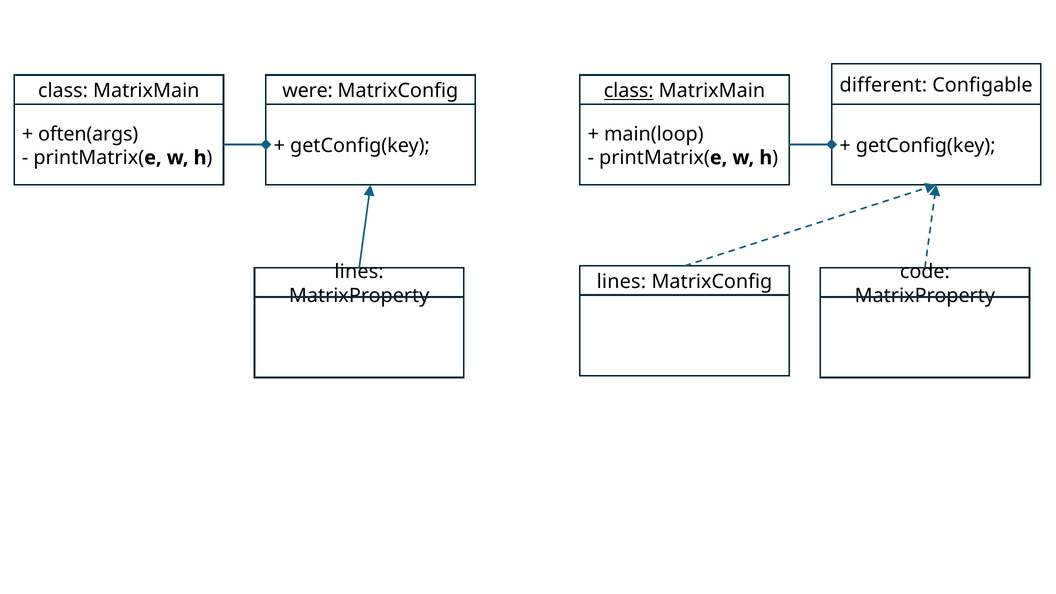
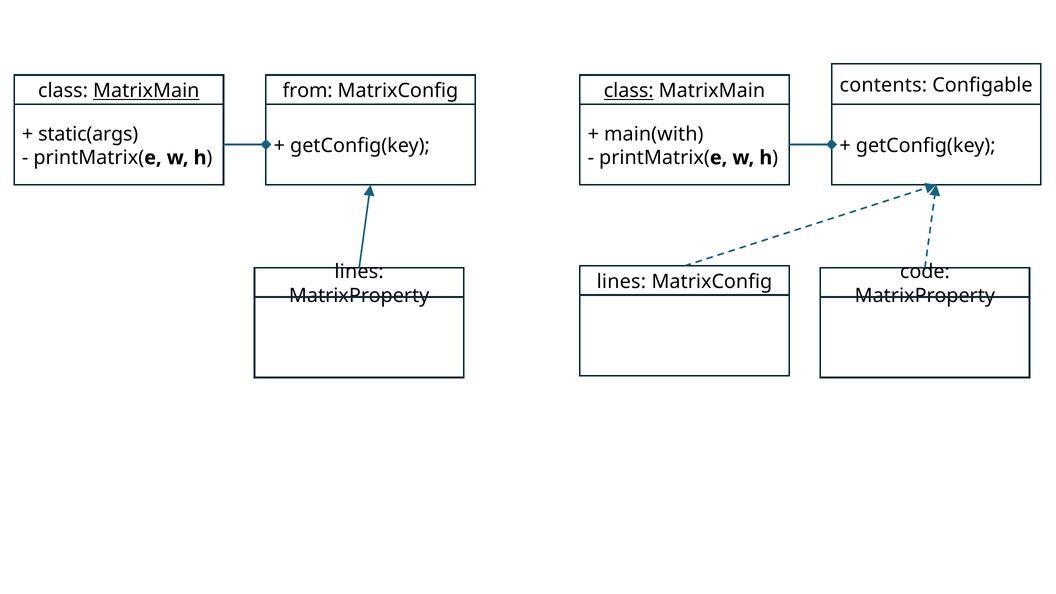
different: different -> contents
MatrixMain at (146, 91) underline: none -> present
were: were -> from
often(args: often(args -> static(args
main(loop: main(loop -> main(with
